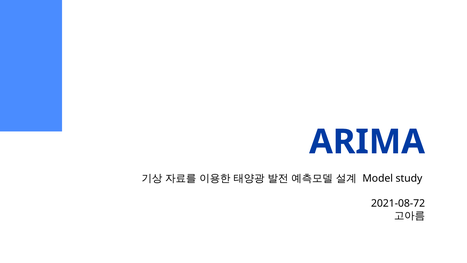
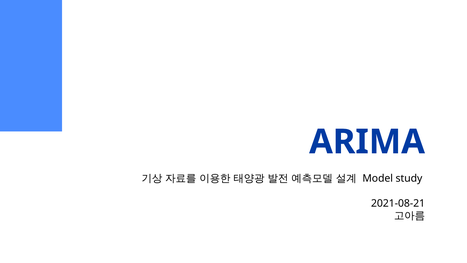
2021-08-72: 2021-08-72 -> 2021-08-21
